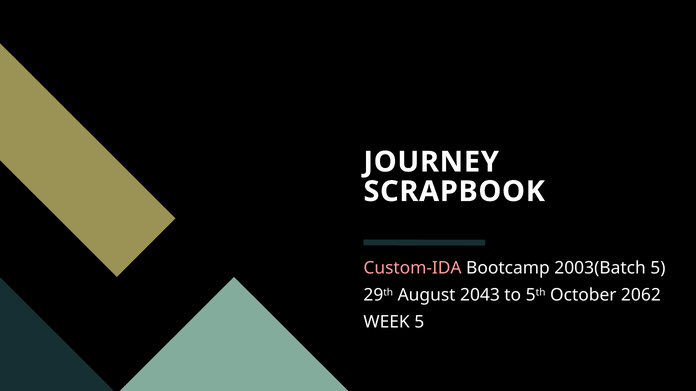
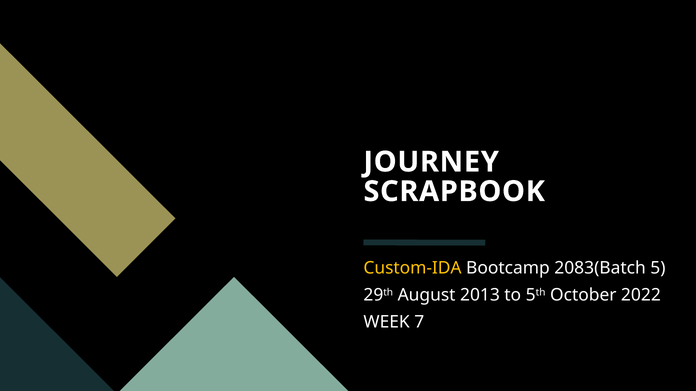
Custom-IDA colour: pink -> yellow
2003(Batch: 2003(Batch -> 2083(Batch
2043: 2043 -> 2013
2062: 2062 -> 2022
WEEK 5: 5 -> 7
